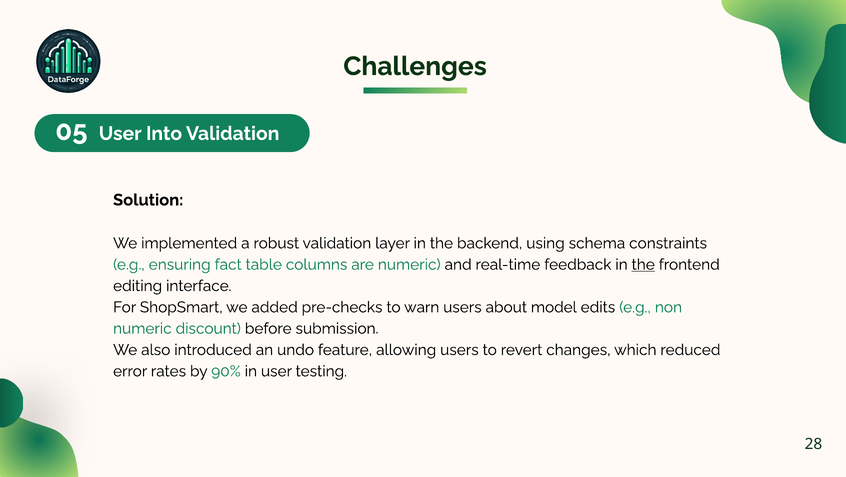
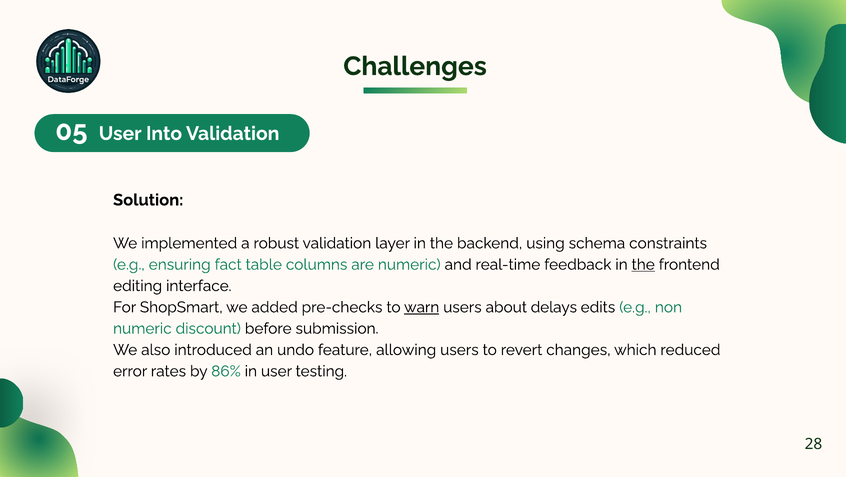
warn underline: none -> present
model: model -> delays
90%: 90% -> 86%
